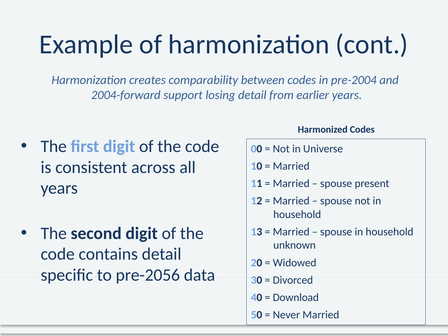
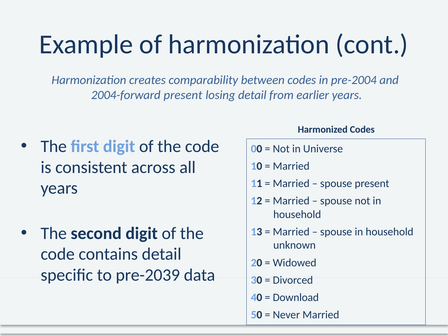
2004-forward support: support -> present
pre-2056: pre-2056 -> pre-2039
